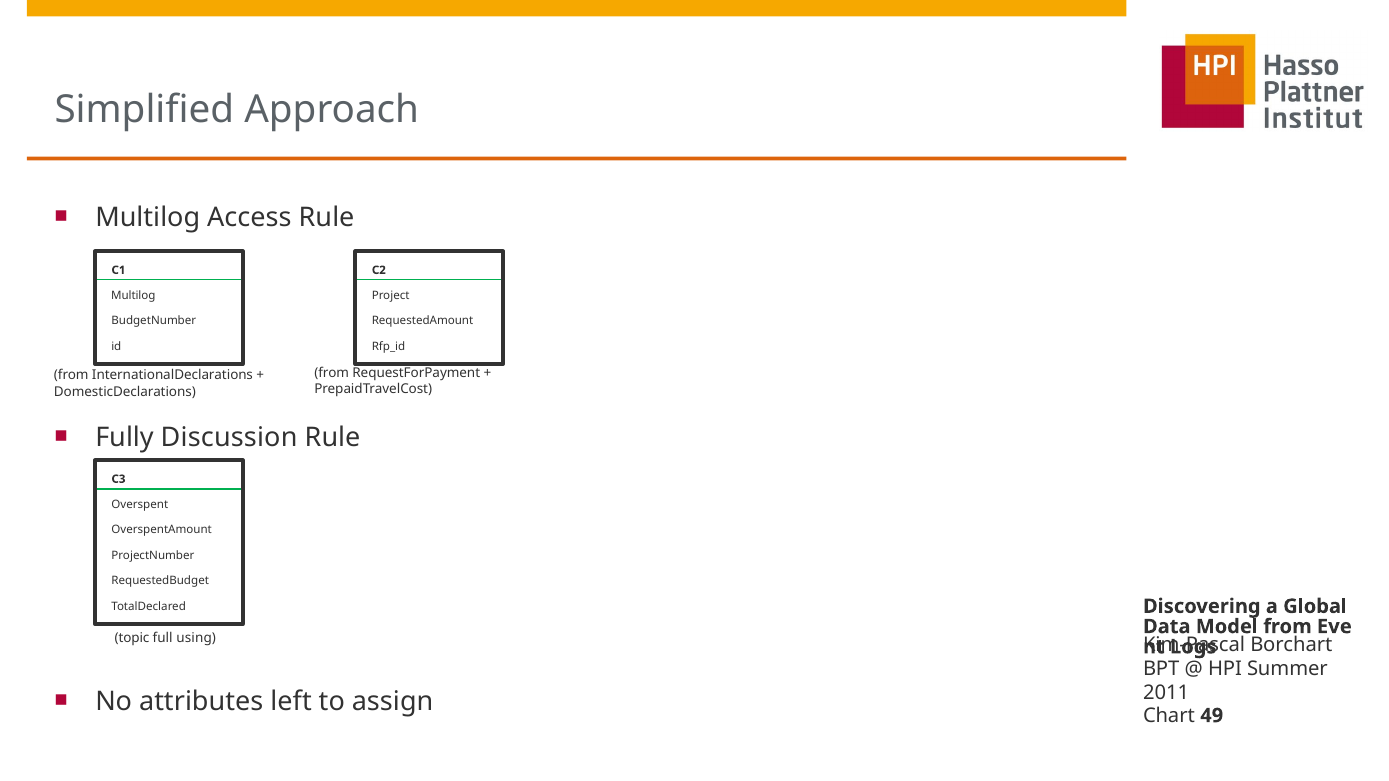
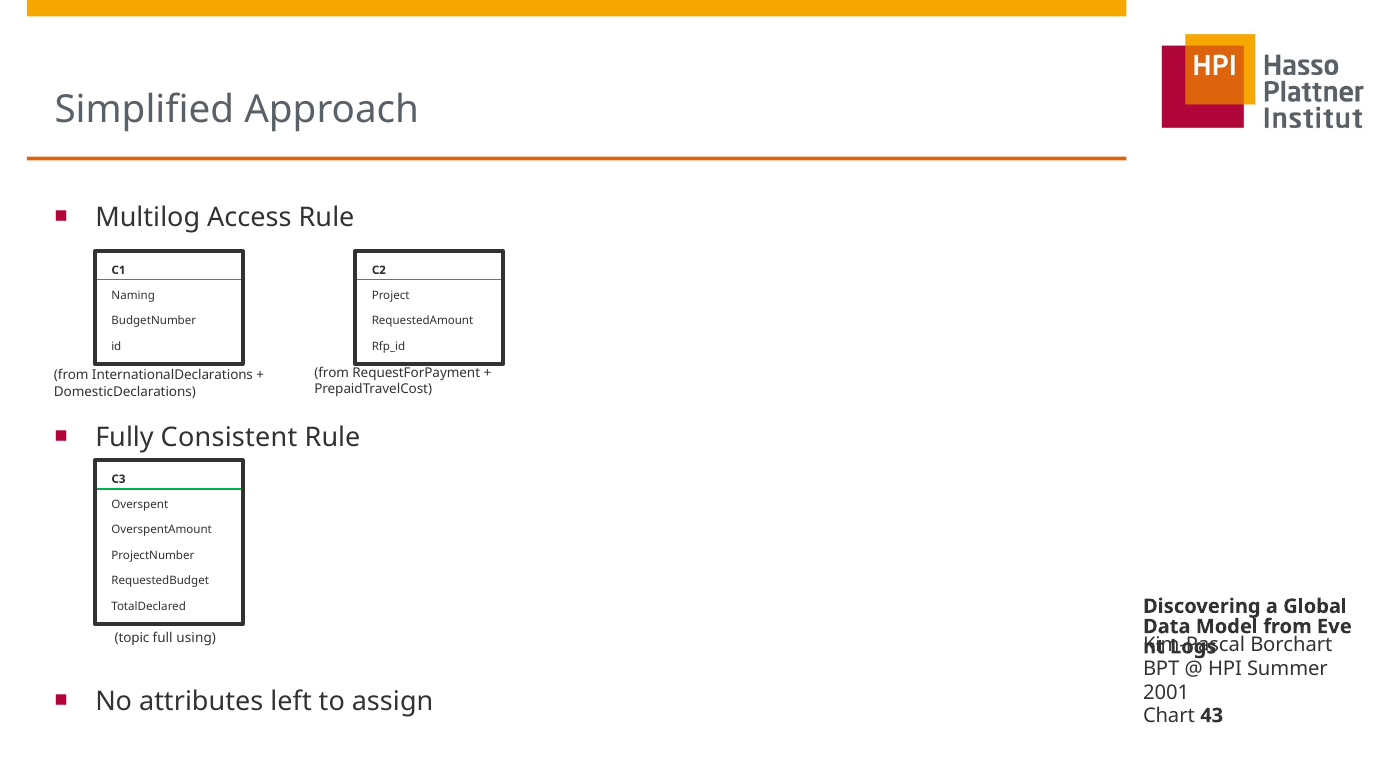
Multilog at (133, 296): Multilog -> Naming
Discussion: Discussion -> Consistent
2011: 2011 -> 2001
49: 49 -> 43
